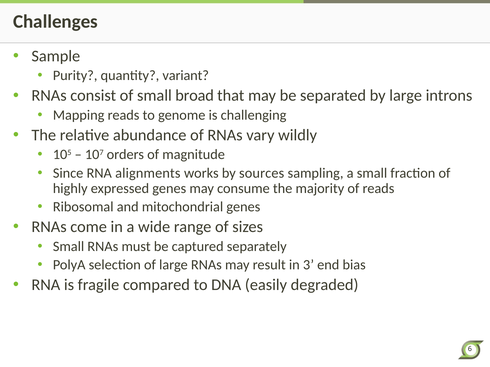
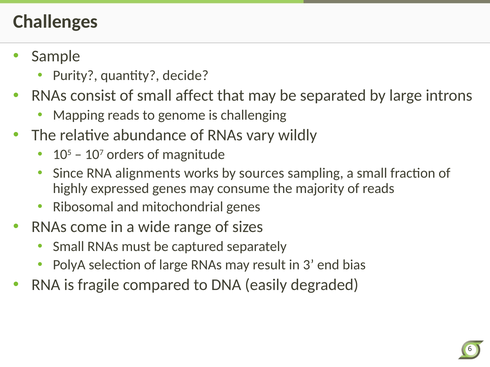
variant: variant -> decide
broad: broad -> affect
